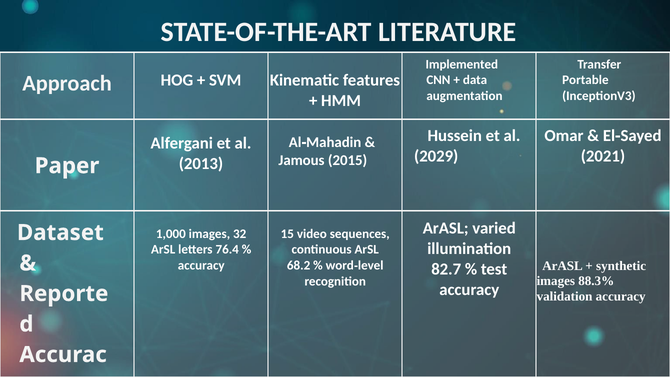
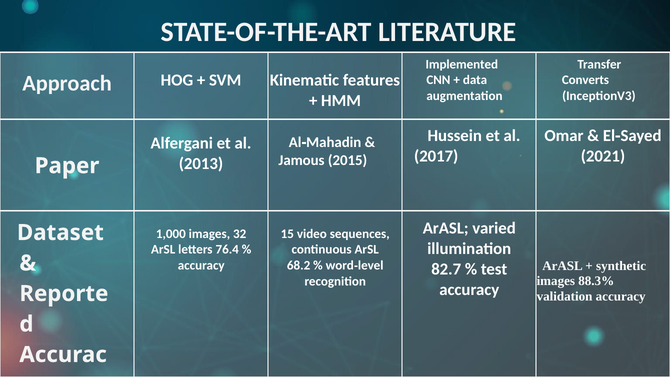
Portable: Portable -> Converts
2029: 2029 -> 2017
